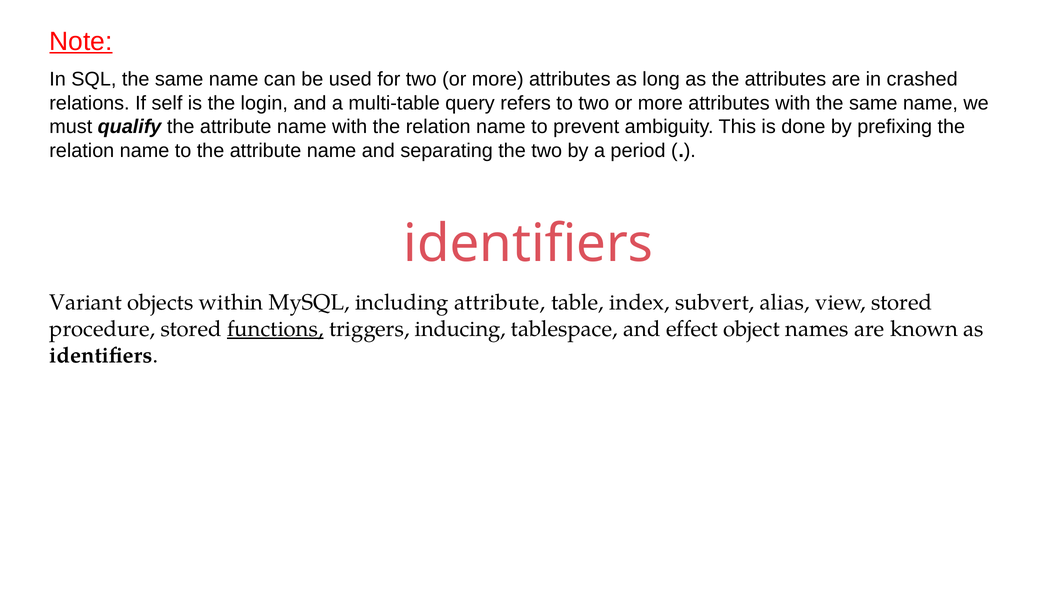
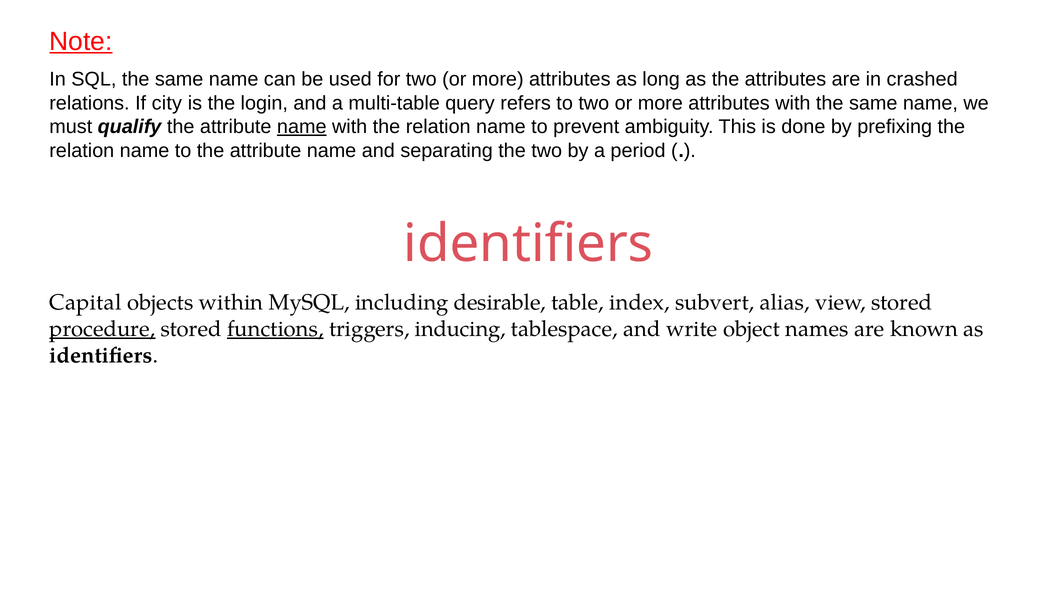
self: self -> city
name at (302, 127) underline: none -> present
Variant: Variant -> Capital
including attribute: attribute -> desirable
procedure underline: none -> present
effect: effect -> write
